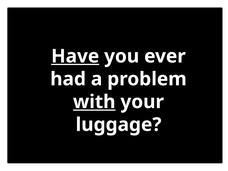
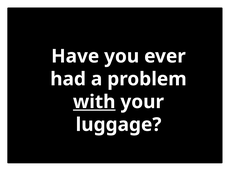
Have underline: present -> none
